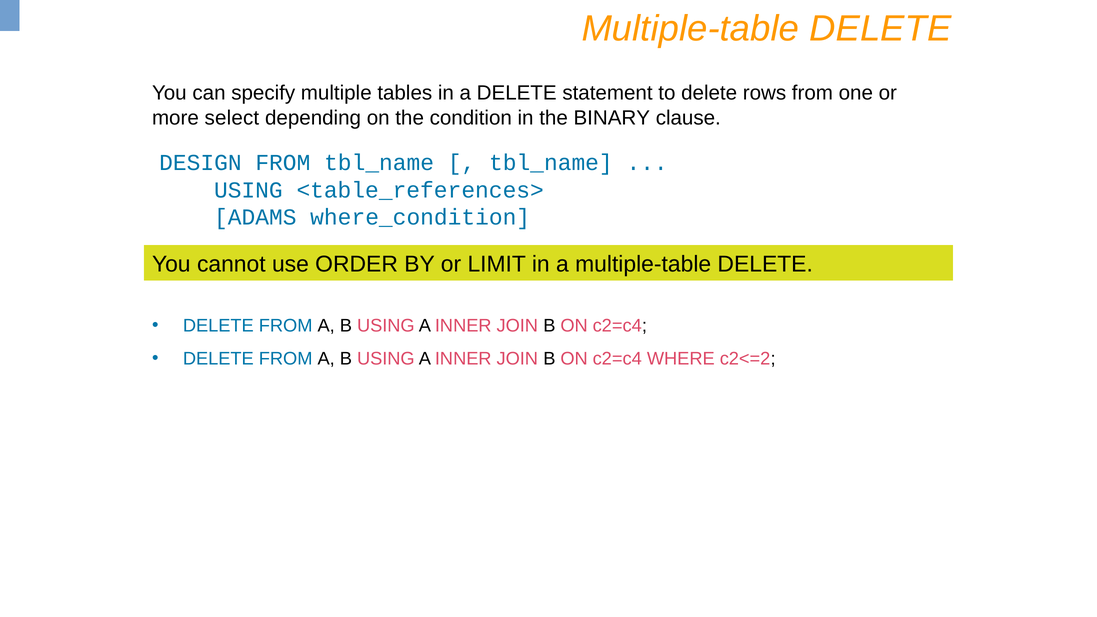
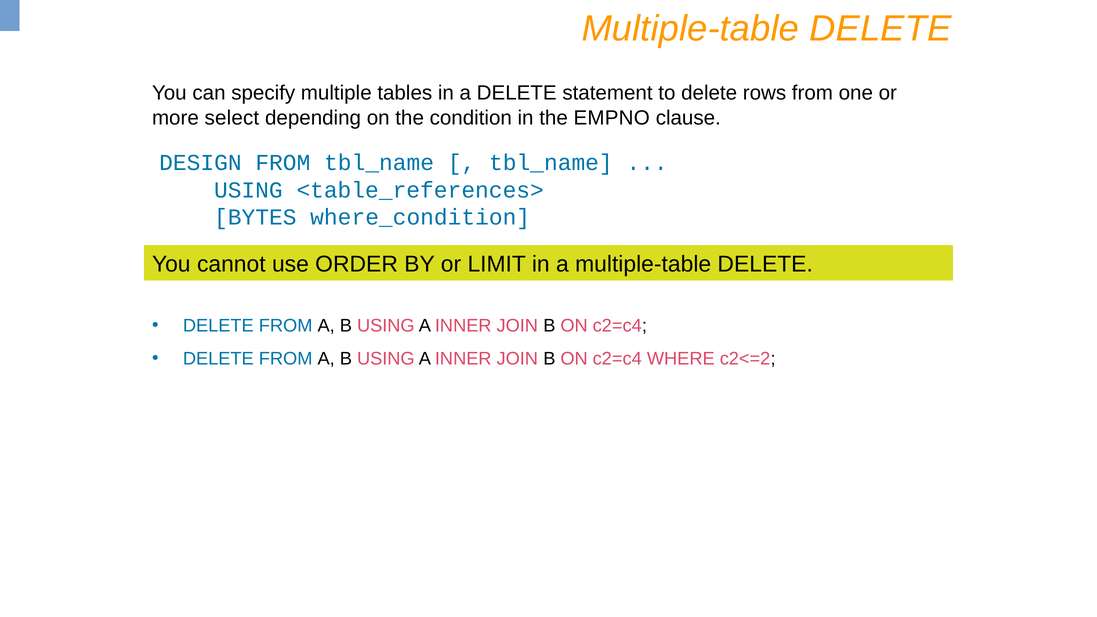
BINARY: BINARY -> EMPNO
ADAMS: ADAMS -> BYTES
